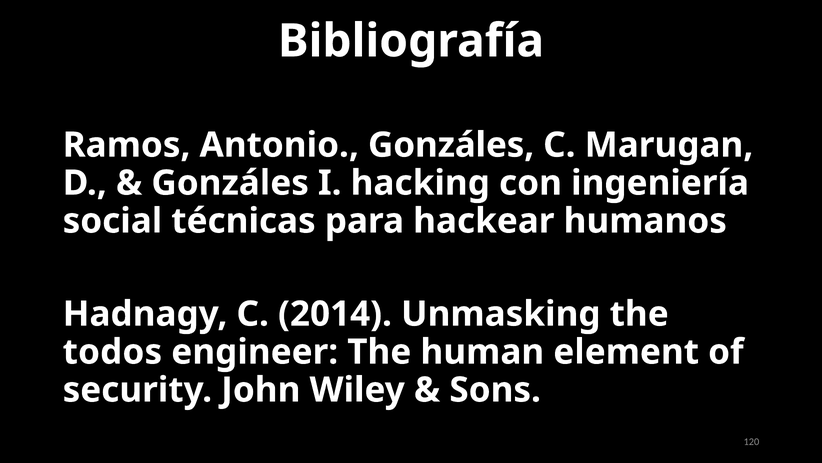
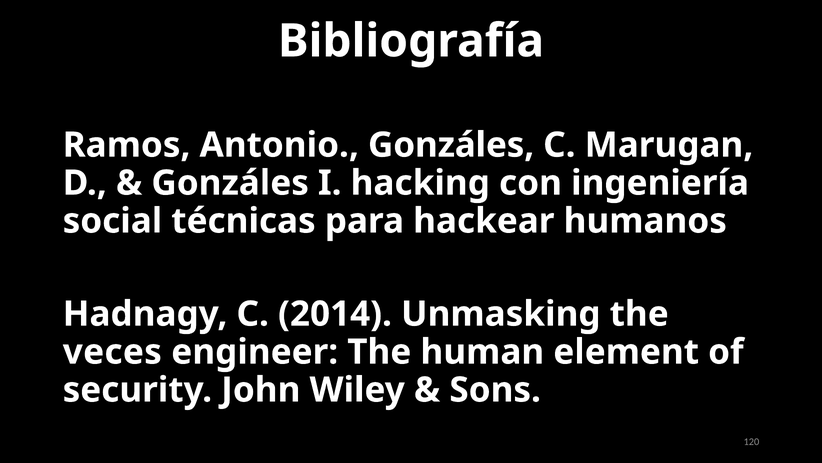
todos: todos -> veces
